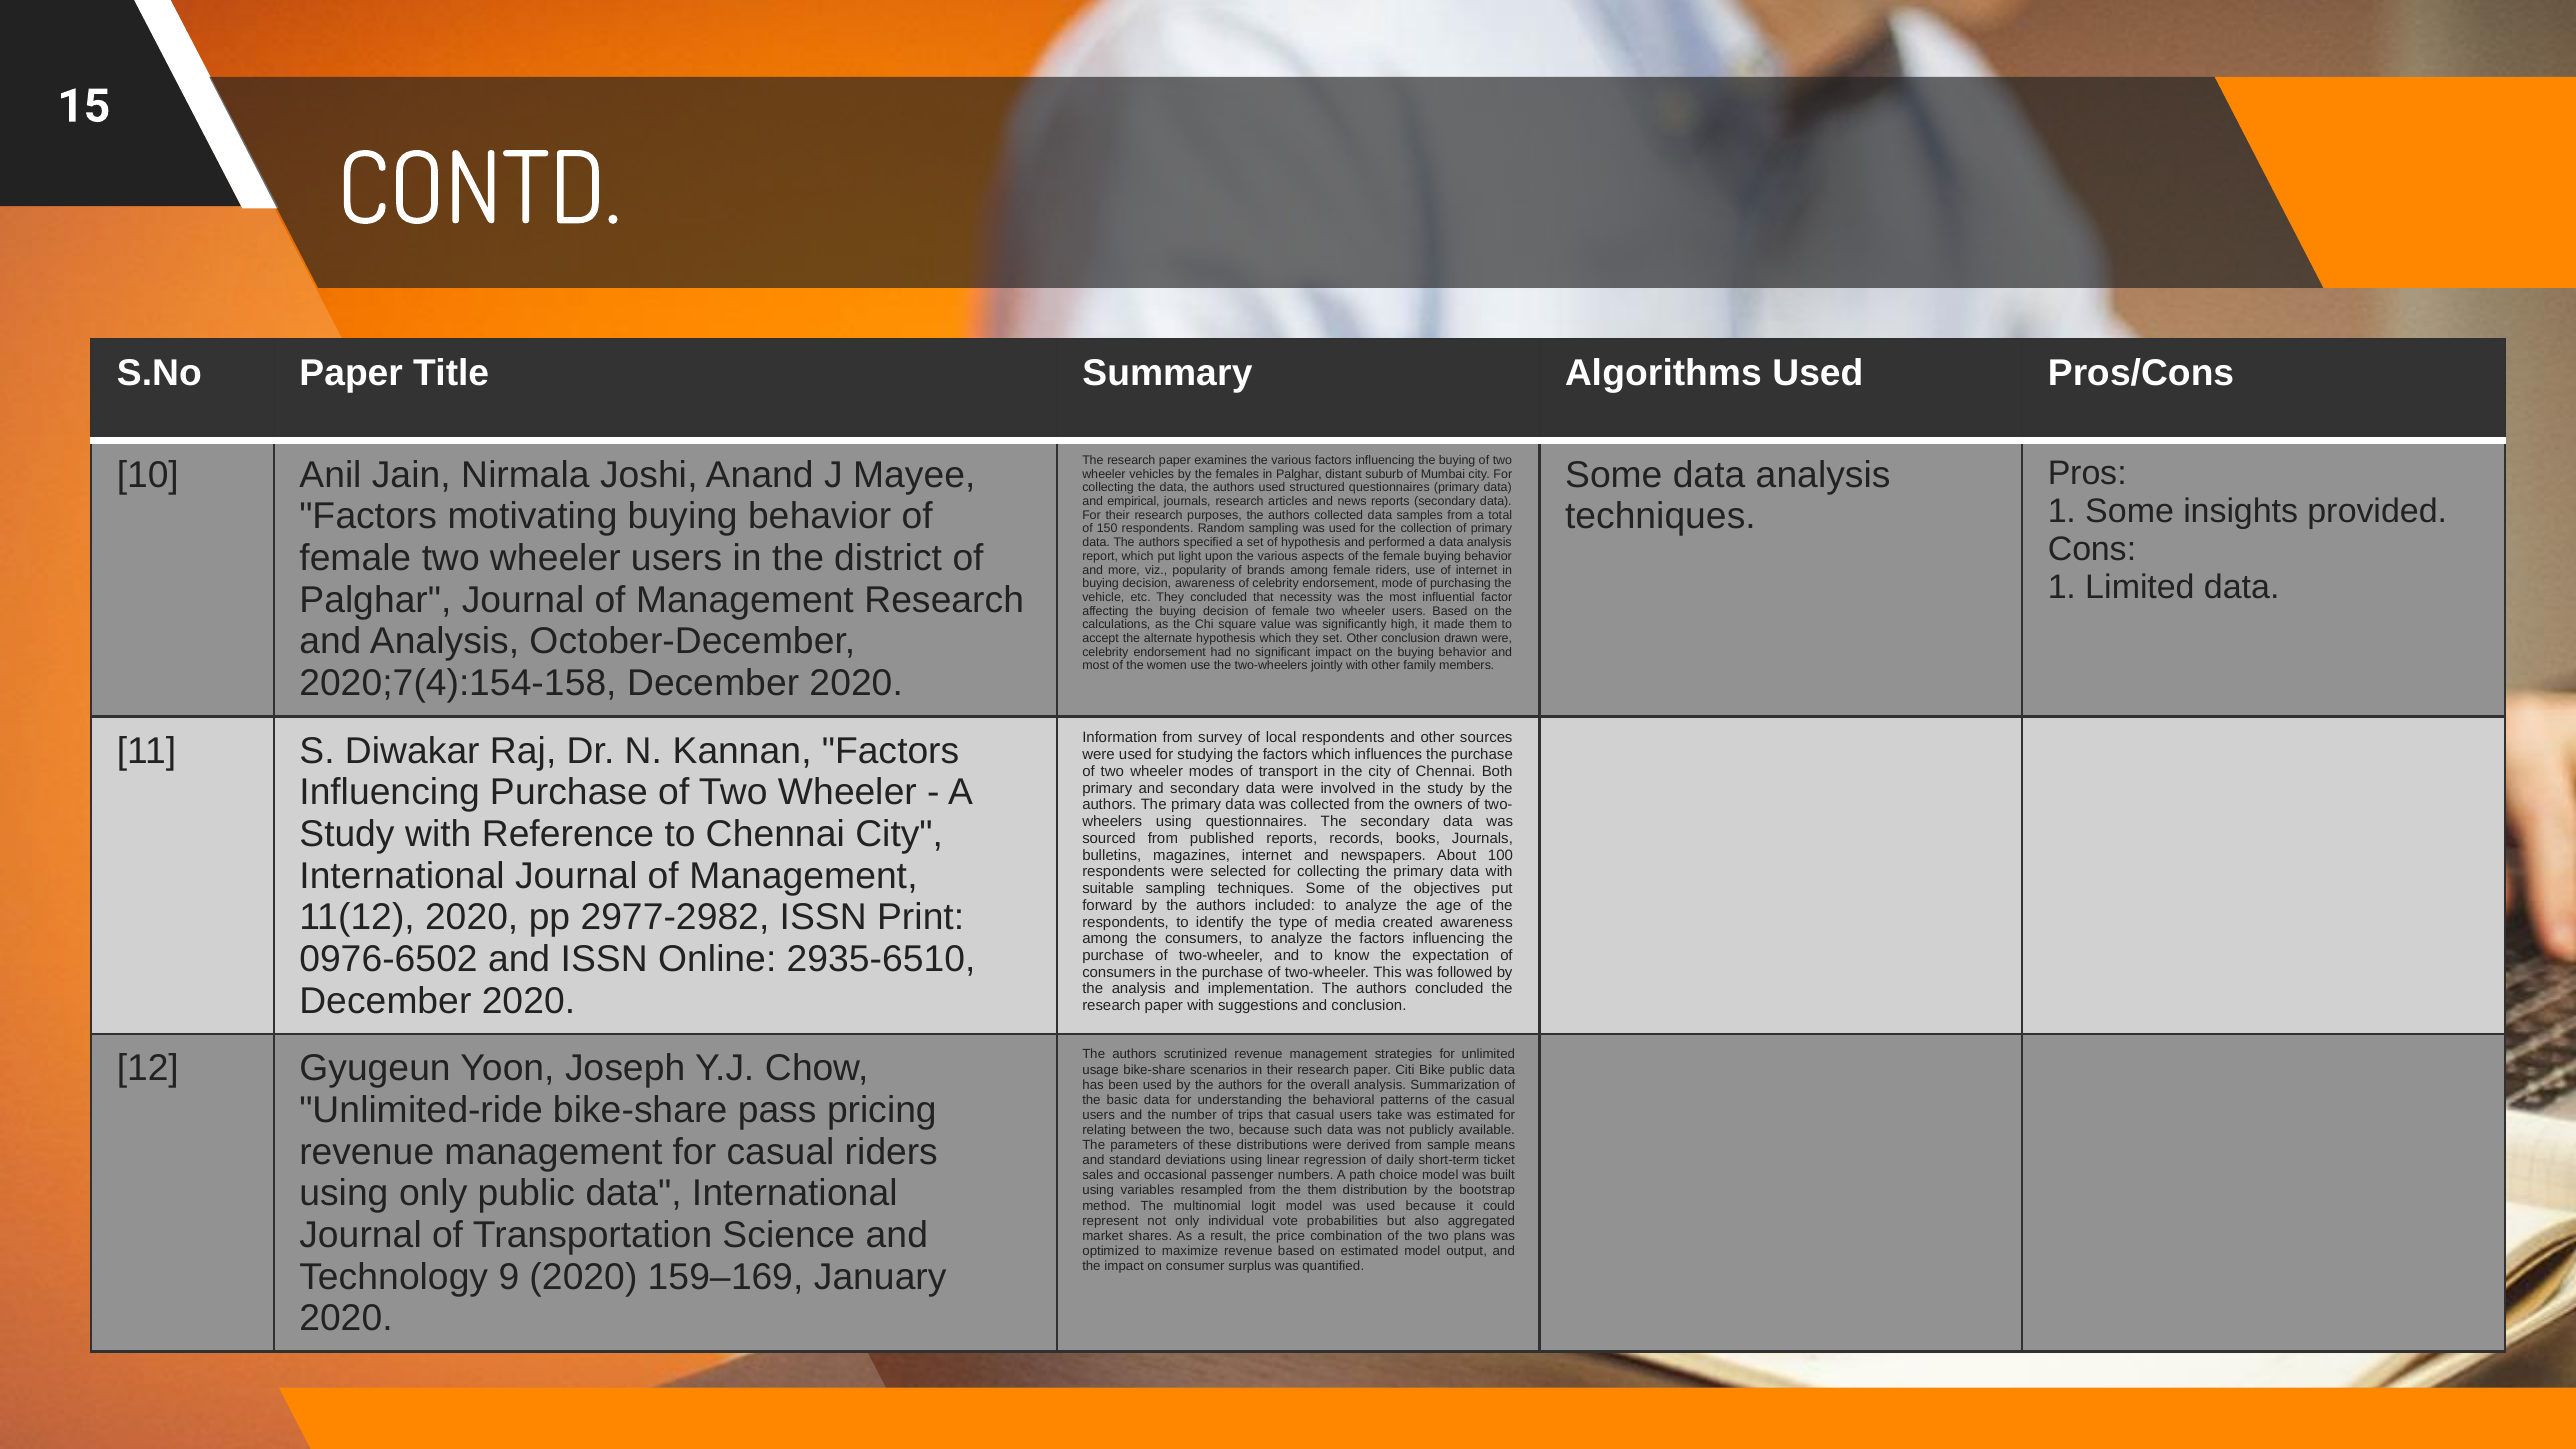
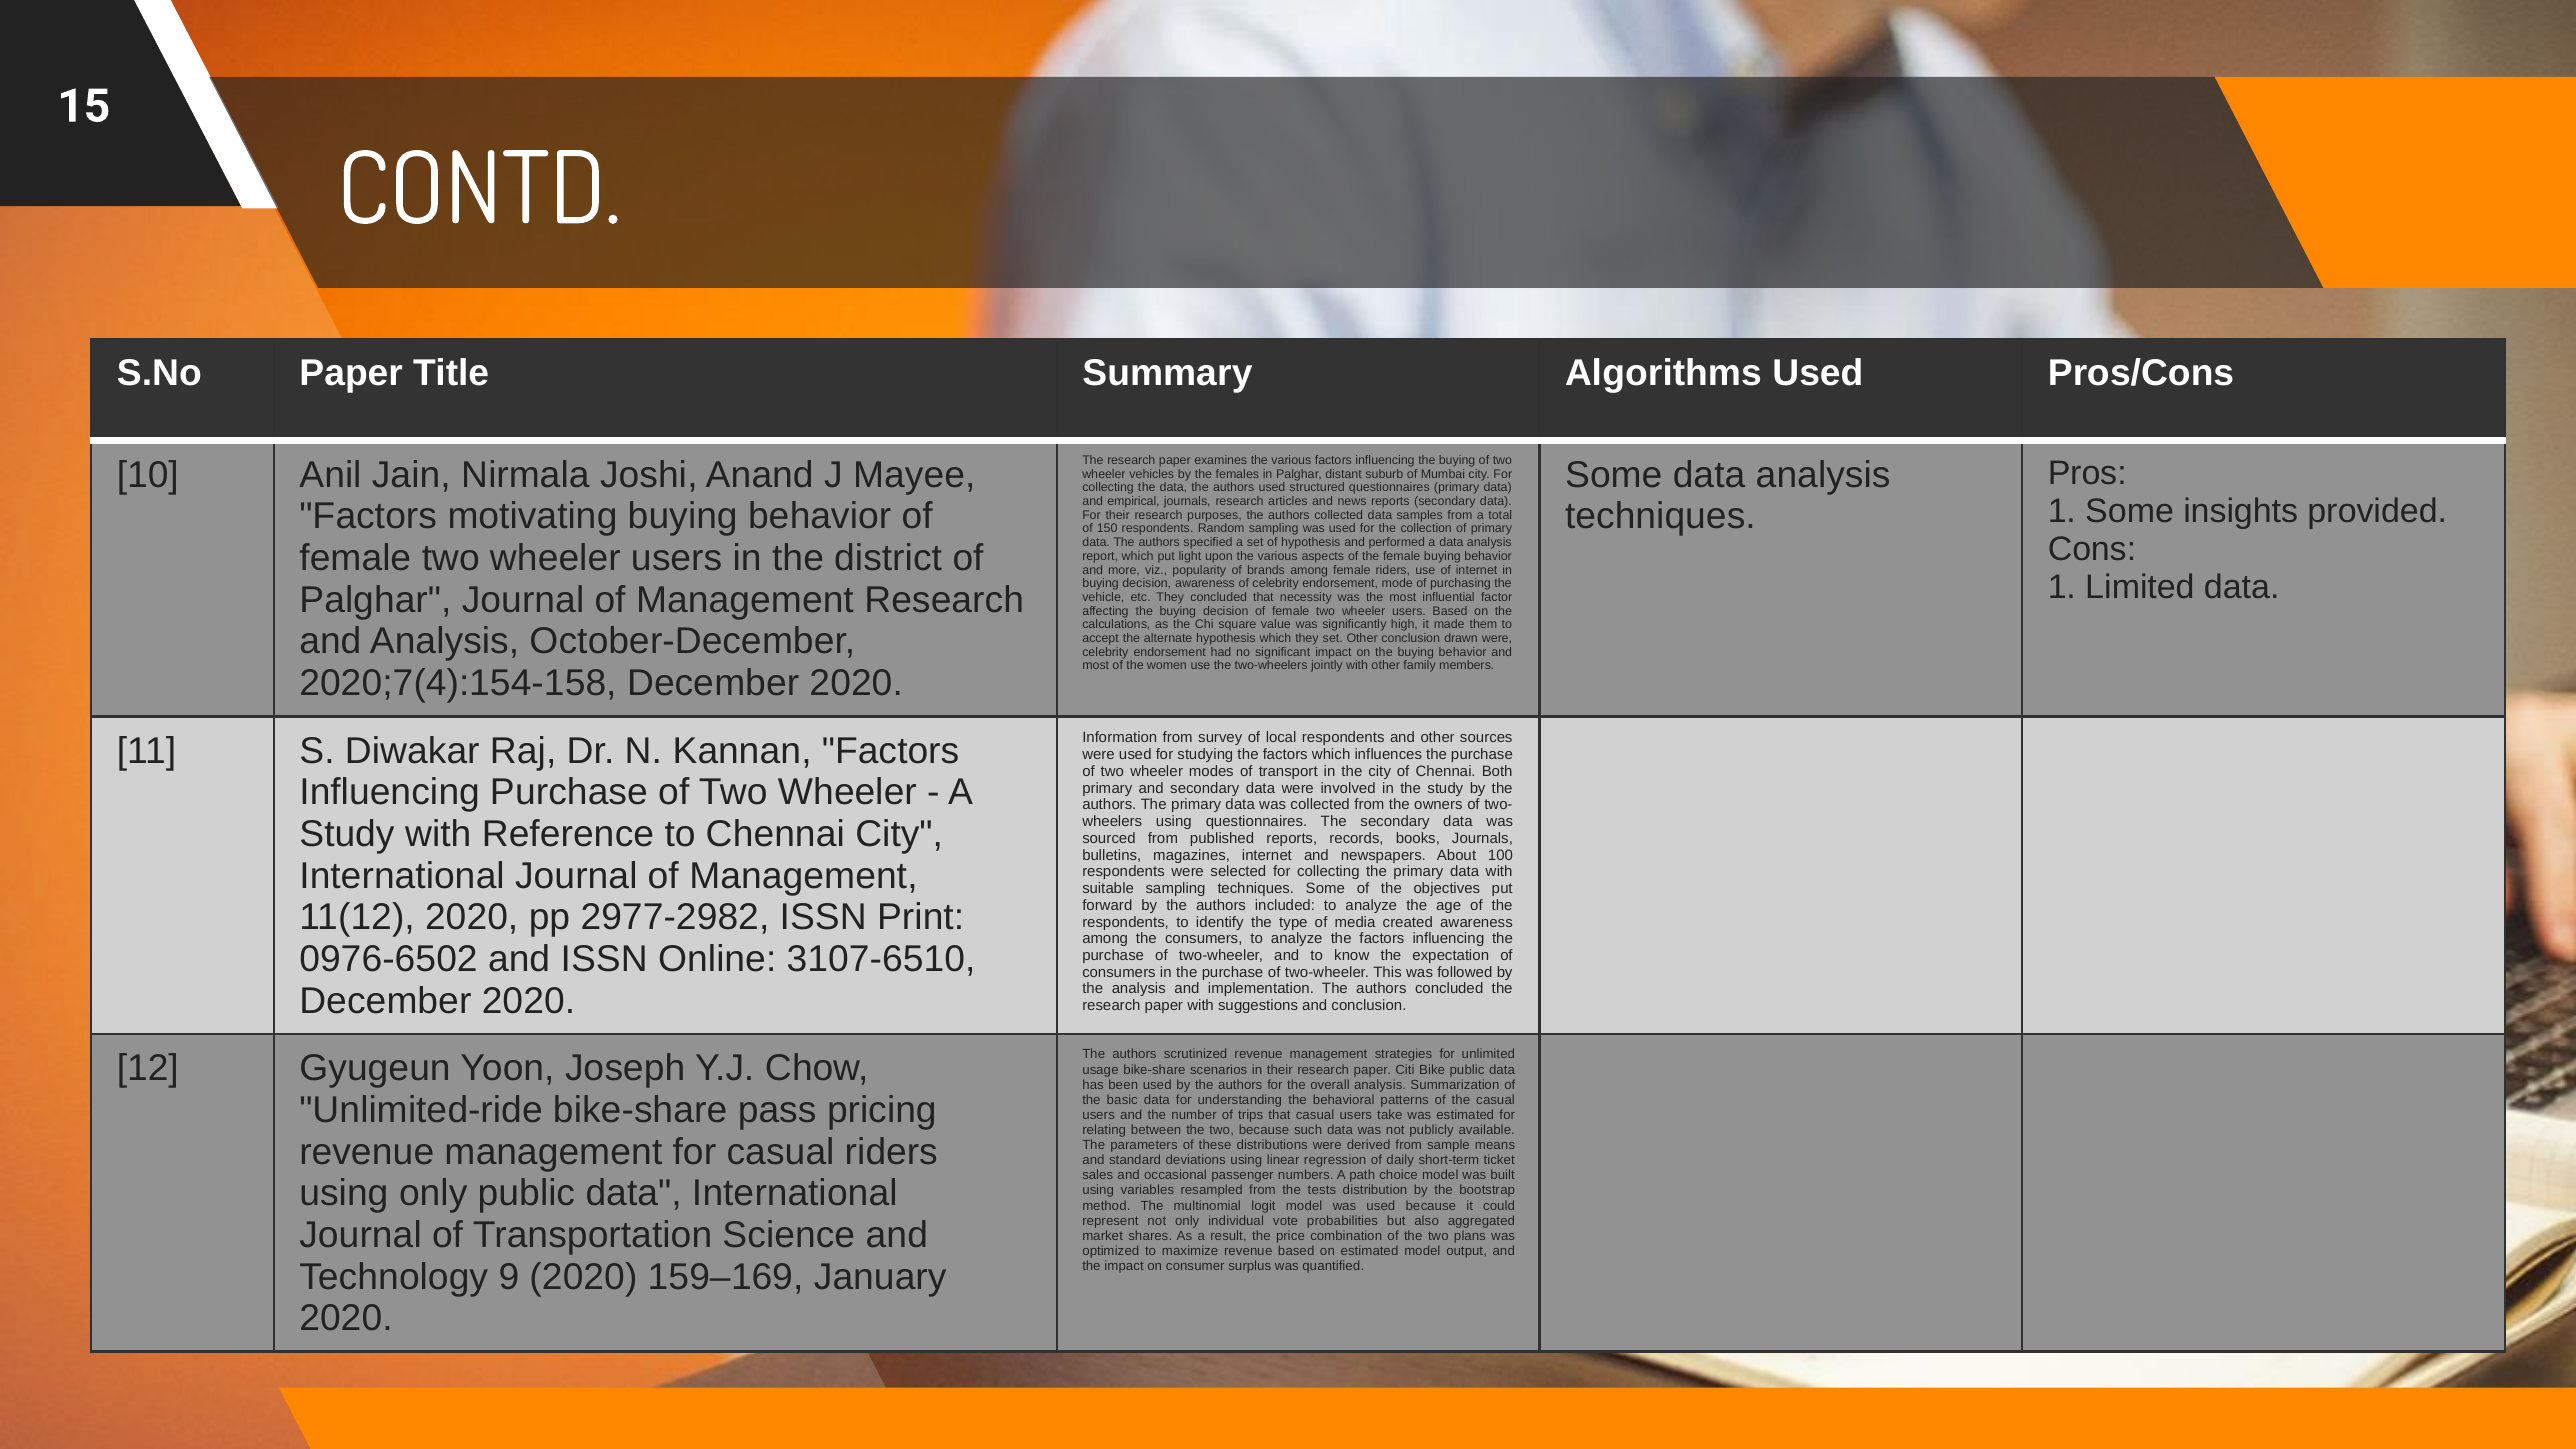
2935-6510: 2935-6510 -> 3107-6510
the them: them -> tests
